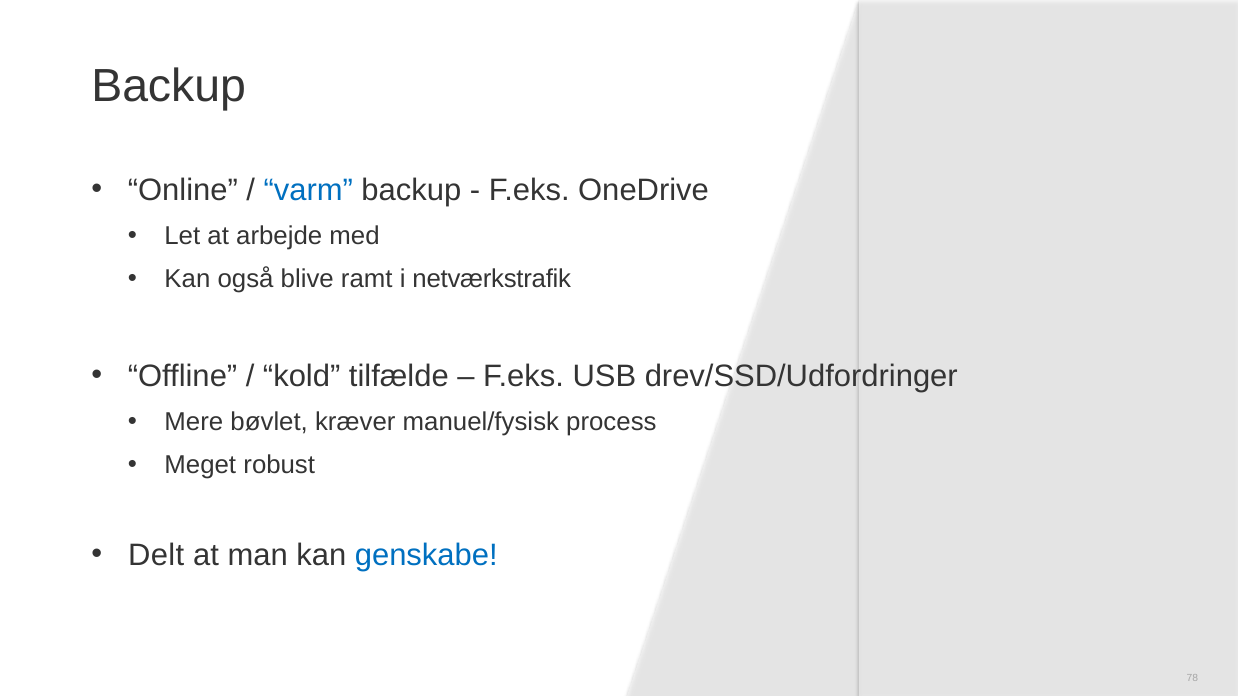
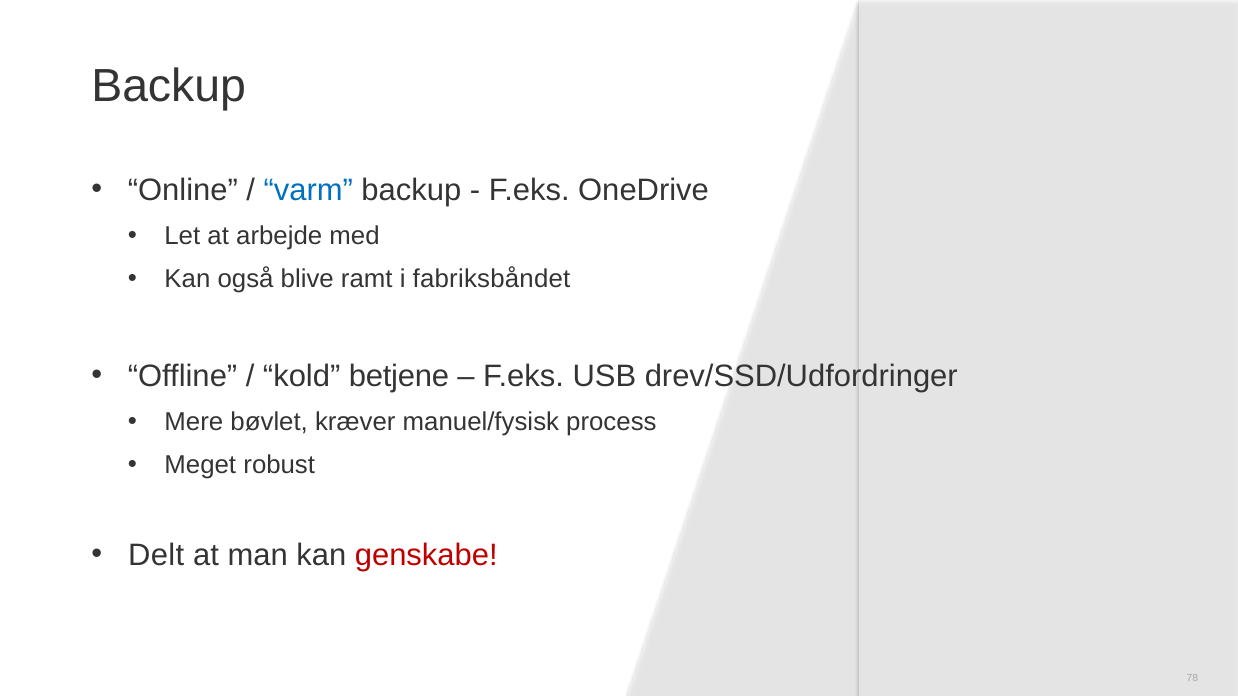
netværkstrafik: netværkstrafik -> fabriksbåndet
tilfælde: tilfælde -> betjene
genskabe colour: blue -> red
